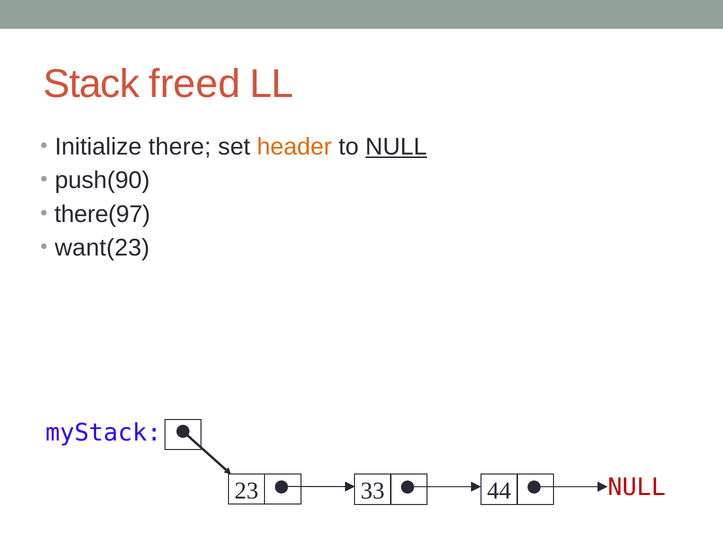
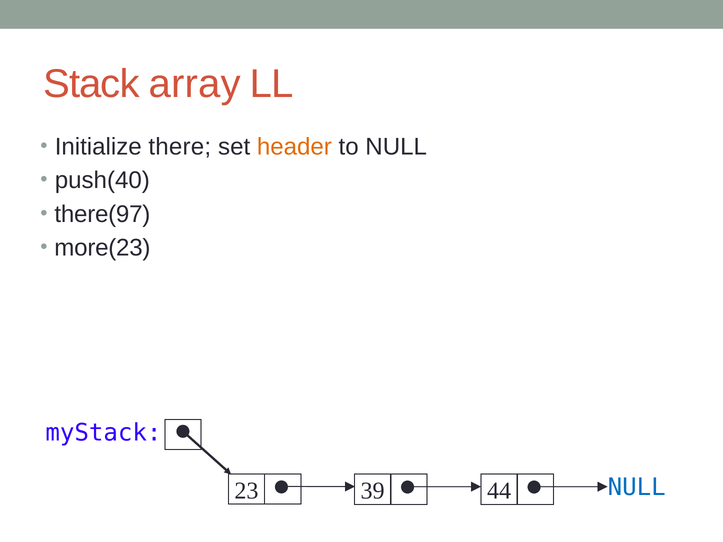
freed: freed -> array
NULL at (396, 147) underline: present -> none
push(90: push(90 -> push(40
want(23: want(23 -> more(23
NULL at (637, 488) colour: red -> blue
33: 33 -> 39
